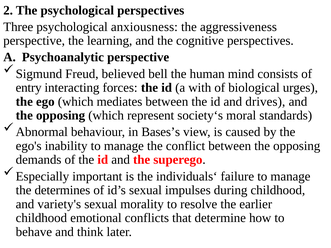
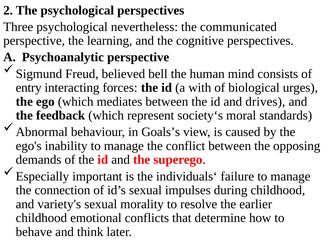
anxiousness: anxiousness -> nevertheless
aggressiveness: aggressiveness -> communicated
opposing at (61, 116): opposing -> feedback
Bases’s: Bases’s -> Goals’s
determines: determines -> connection
